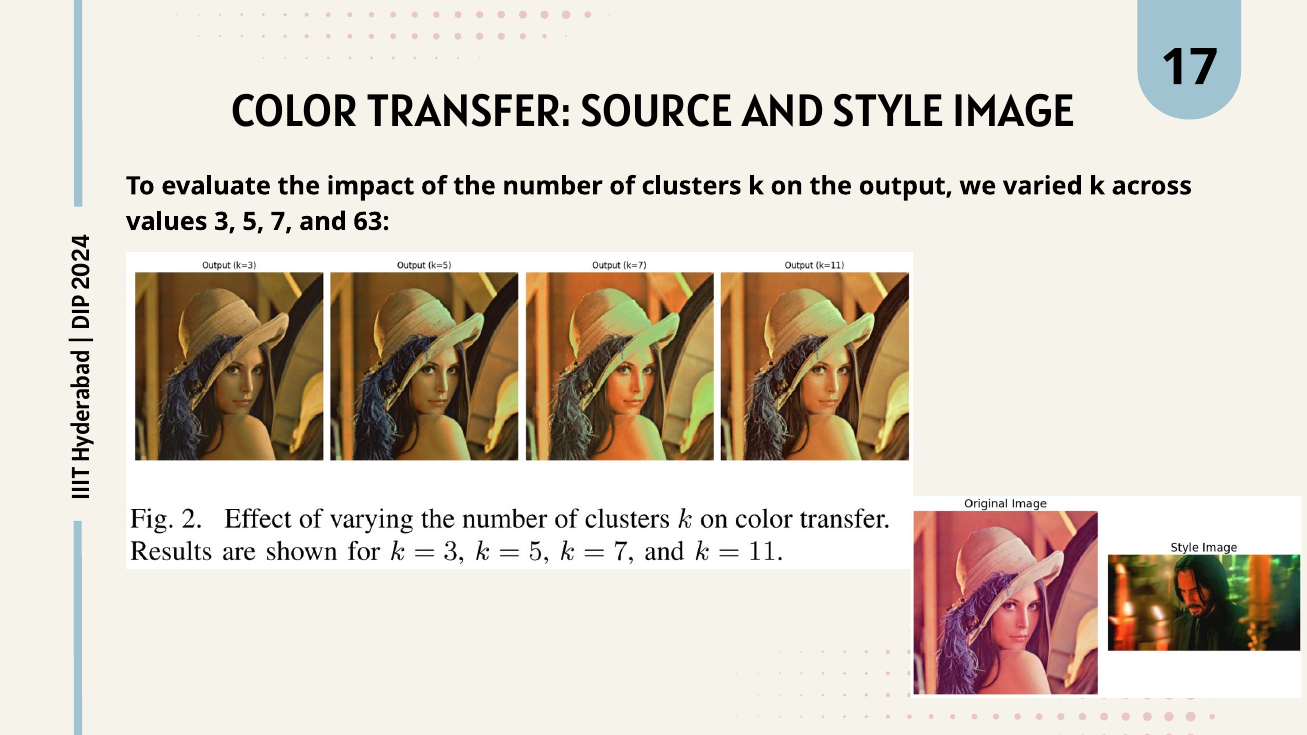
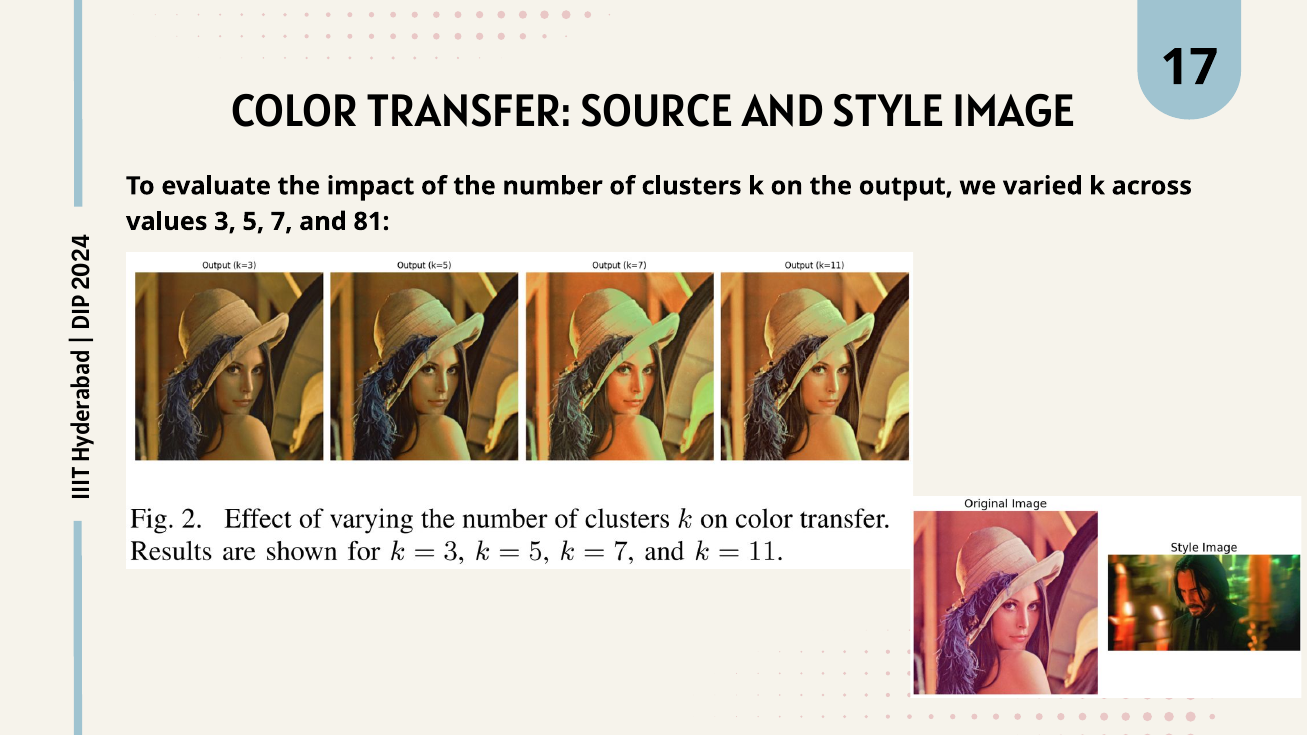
63: 63 -> 81
